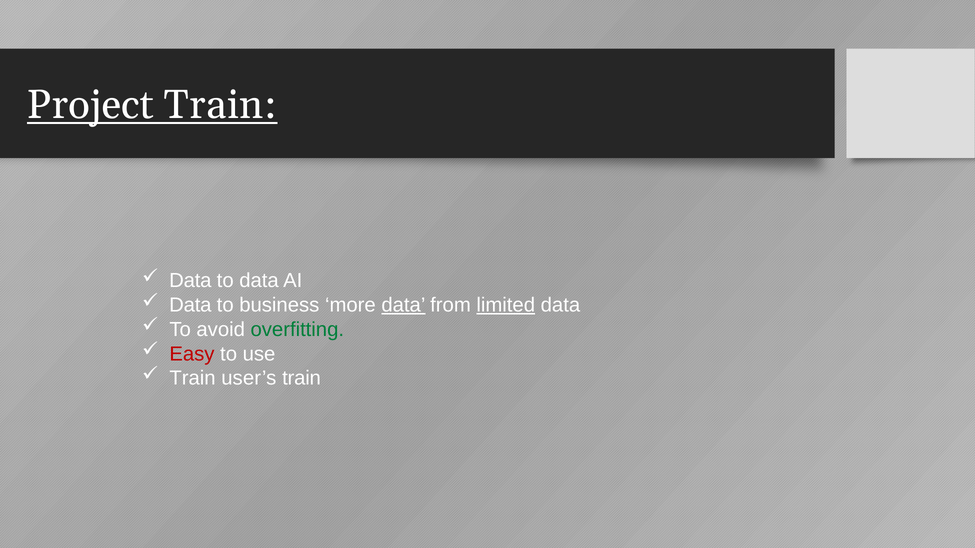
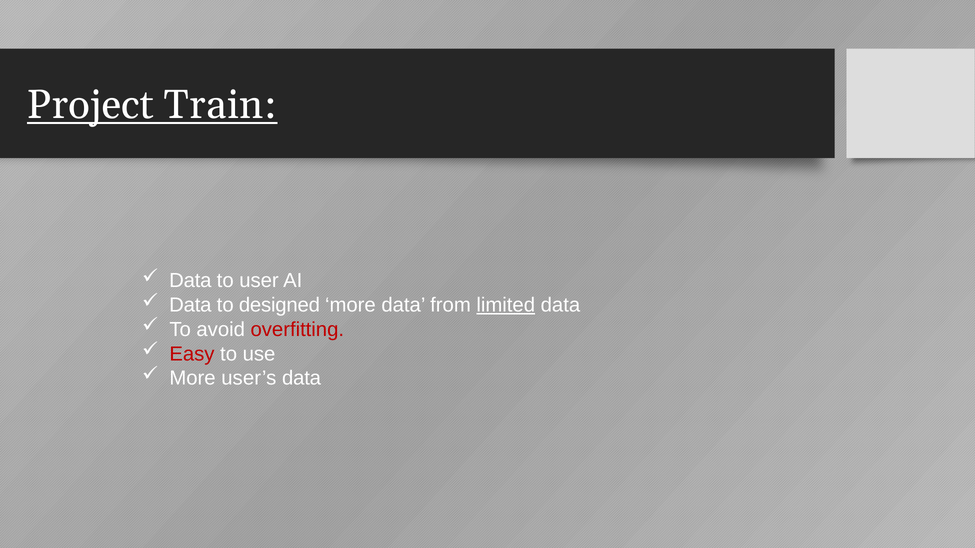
to data: data -> user
business: business -> designed
data at (403, 305) underline: present -> none
overfitting colour: green -> red
Train at (193, 379): Train -> More
user’s train: train -> data
